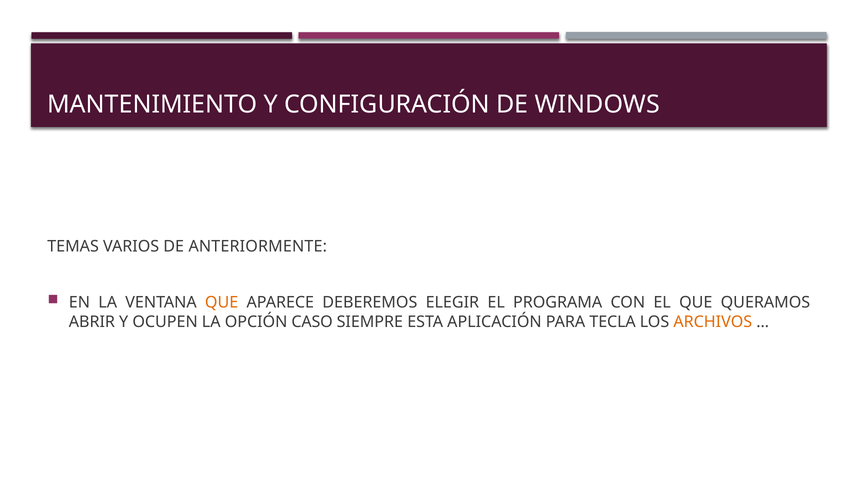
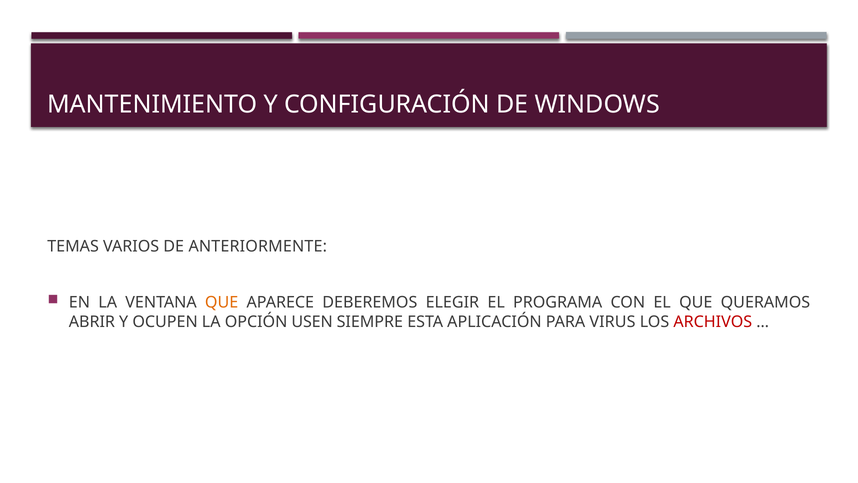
CASO: CASO -> USEN
TECLA: TECLA -> VIRUS
ARCHIVOS colour: orange -> red
